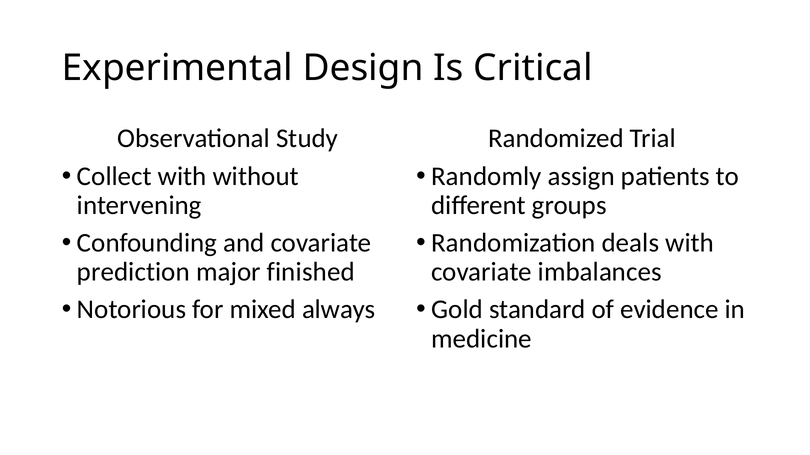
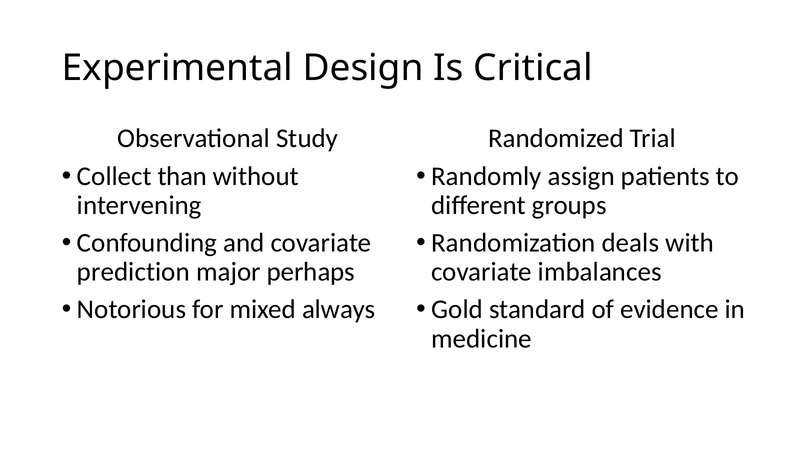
Collect with: with -> than
finished: finished -> perhaps
